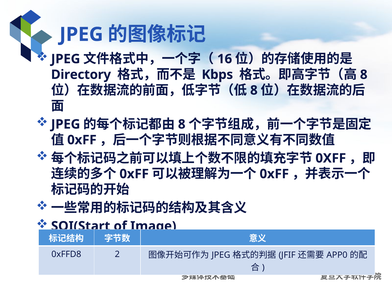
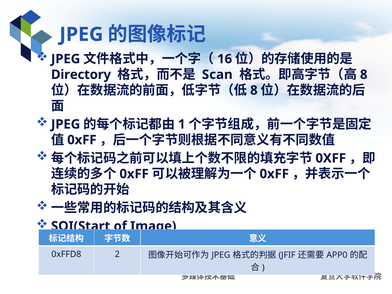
Kbps: Kbps -> Scan
8 at (182, 124): 8 -> 1
